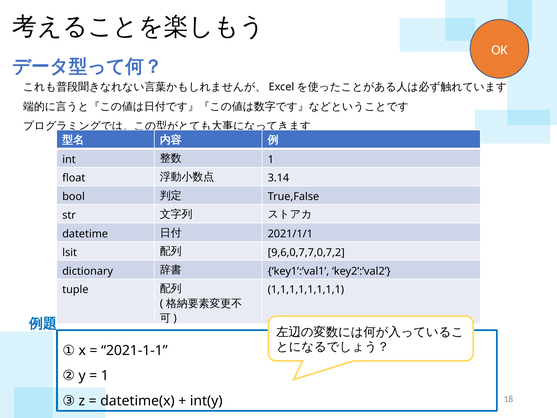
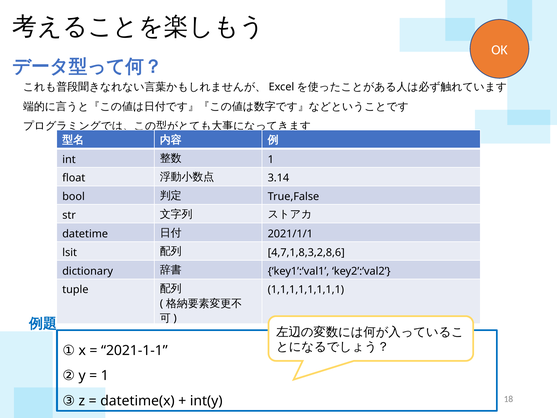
9,6,0,7,7,0,7,2: 9,6,0,7,7,0,7,2 -> 4,7,1,8,3,2,8,6
